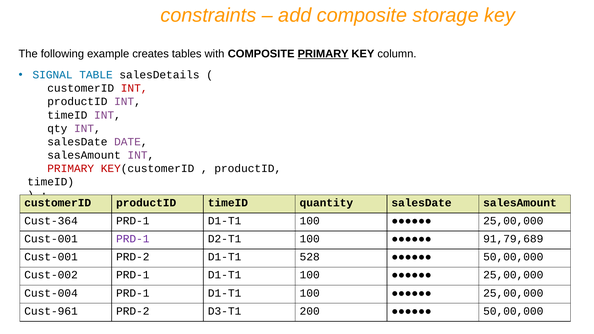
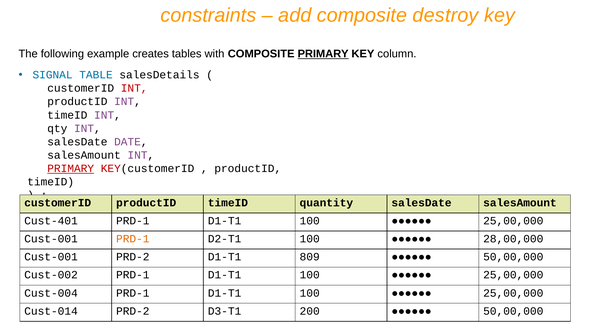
storage: storage -> destroy
PRIMARY at (71, 169) underline: none -> present
Cust-364: Cust-364 -> Cust-401
PRD-1 at (133, 239) colour: purple -> orange
91,79,689: 91,79,689 -> 28,00,000
528: 528 -> 809
Cust-961: Cust-961 -> Cust-014
